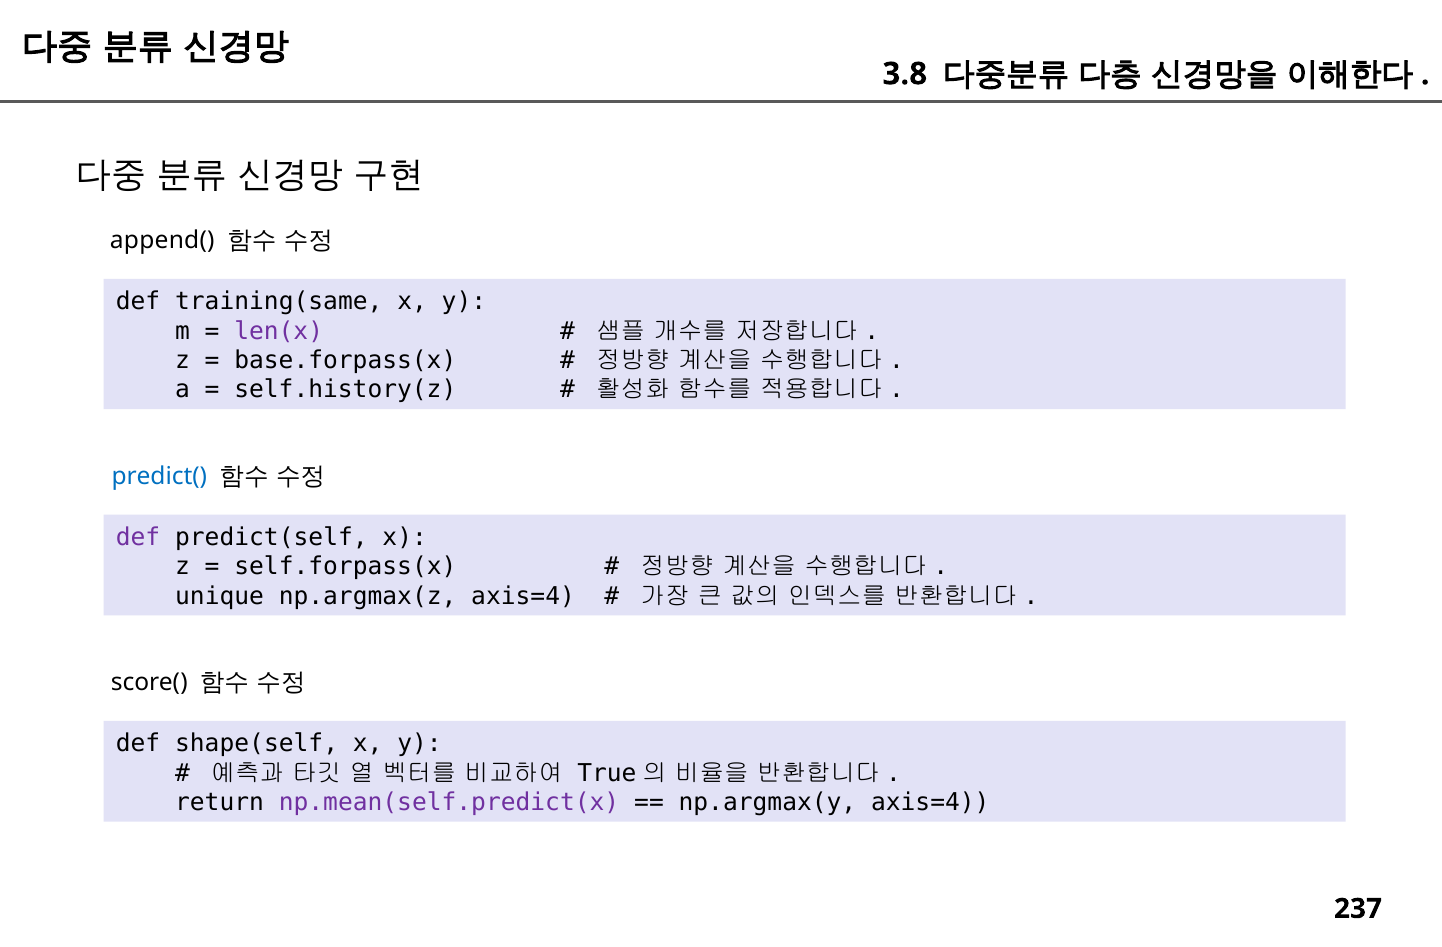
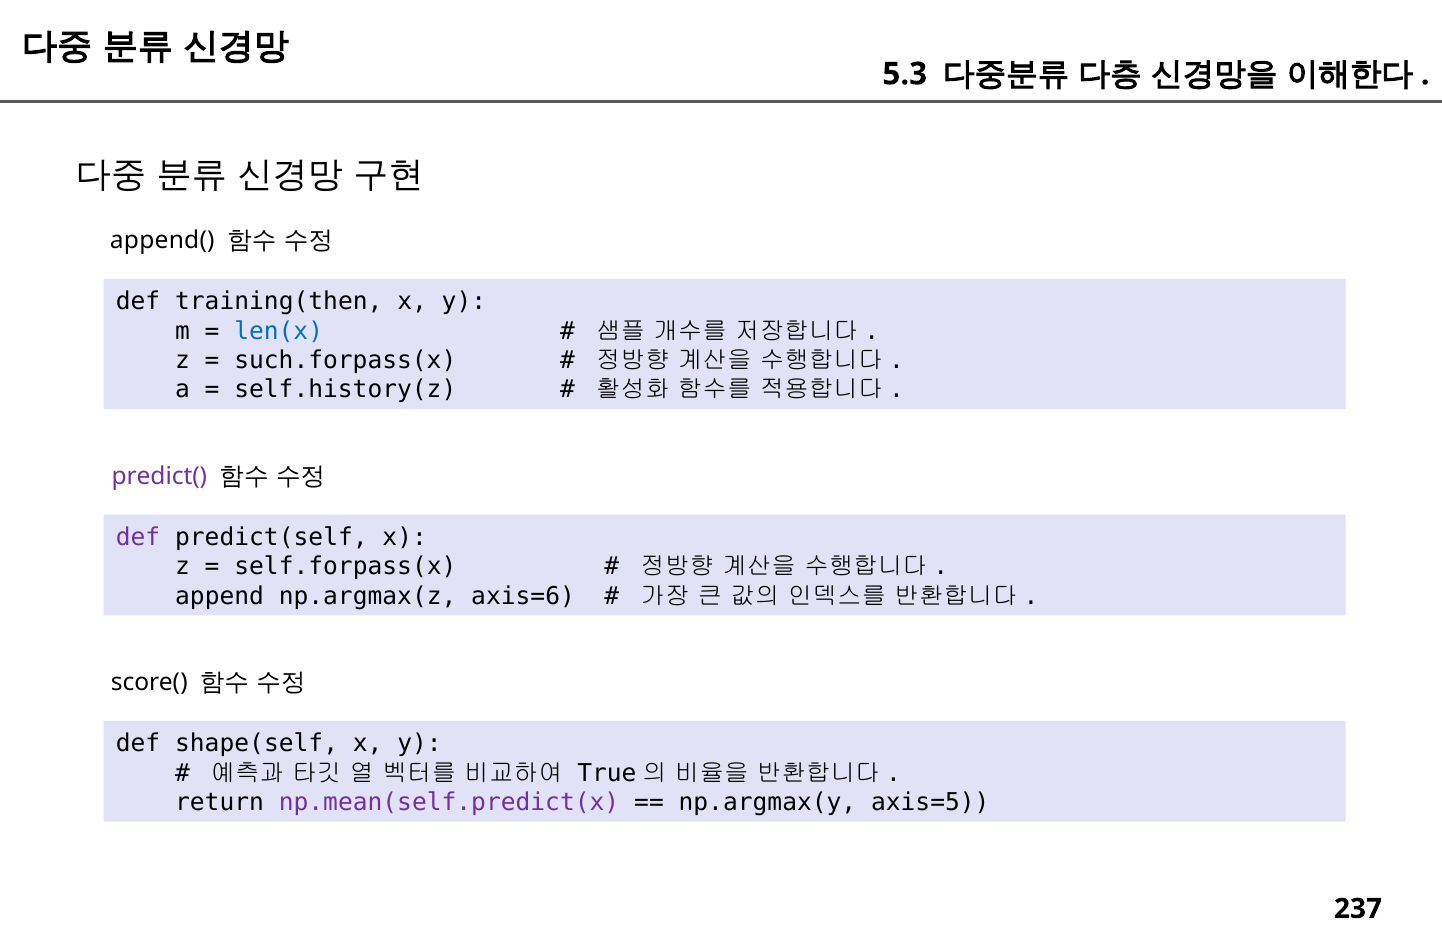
3.8: 3.8 -> 5.3
training(same: training(same -> training(then
len(x colour: purple -> blue
base.forpass(x: base.forpass(x -> such.forpass(x
predict( colour: blue -> purple
unique: unique -> append
np.argmax(z axis=4: axis=4 -> axis=6
np.argmax(y axis=4: axis=4 -> axis=5
